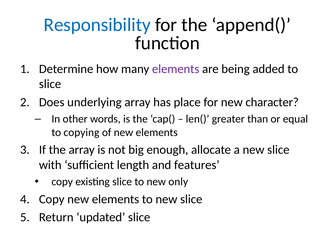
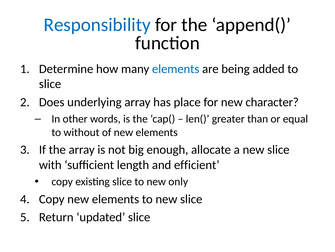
elements at (176, 69) colour: purple -> blue
copying: copying -> without
features: features -> efficient
